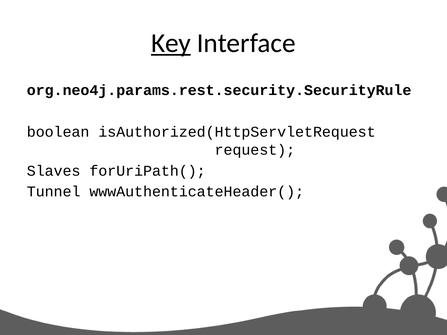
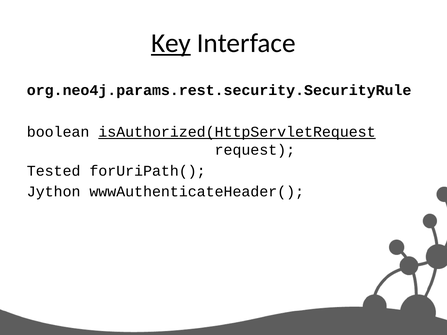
isAuthorized(HttpServletRequest underline: none -> present
Slaves: Slaves -> Tested
Tunnel: Tunnel -> Jython
